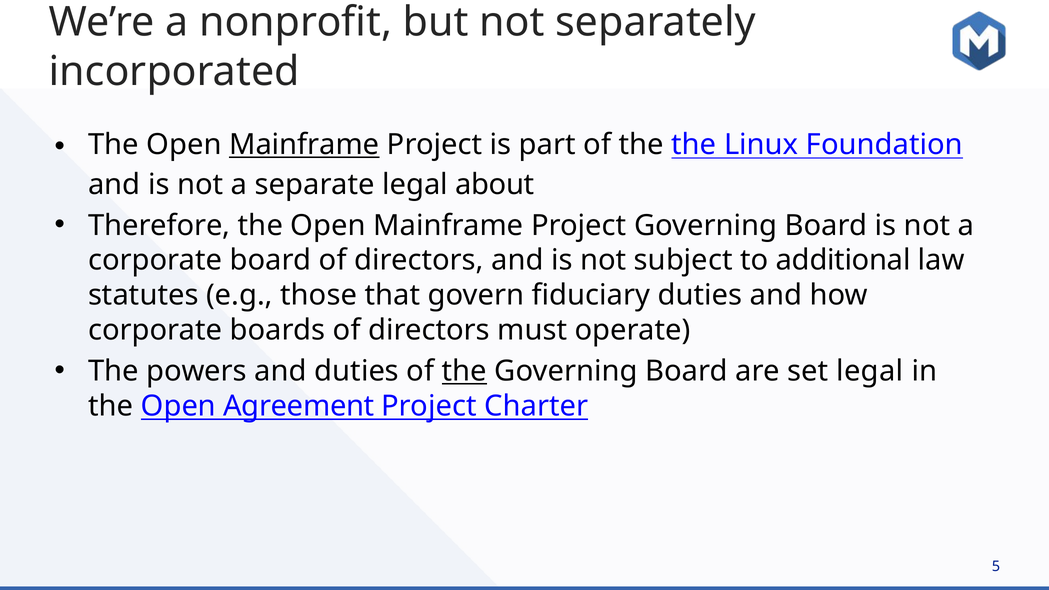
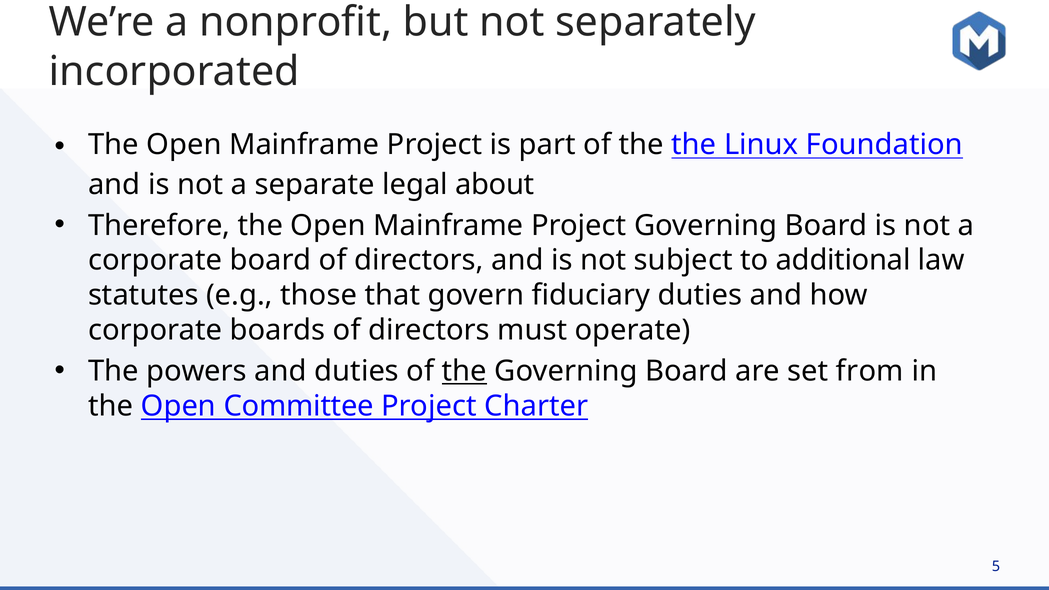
Mainframe at (304, 145) underline: present -> none
set legal: legal -> from
Agreement: Agreement -> Committee
